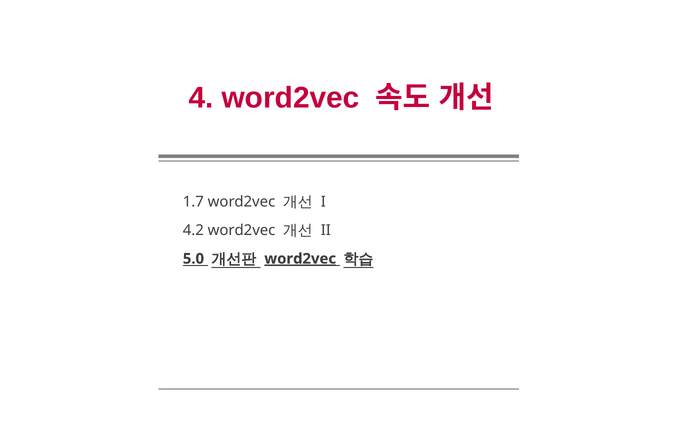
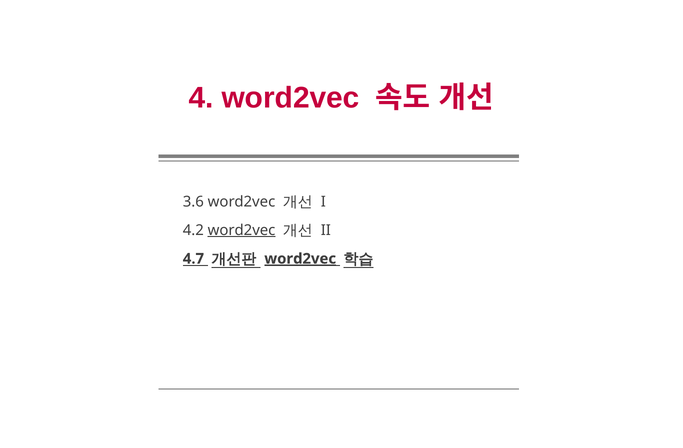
1.7: 1.7 -> 3.6
word2vec at (242, 230) underline: none -> present
5.0: 5.0 -> 4.7
